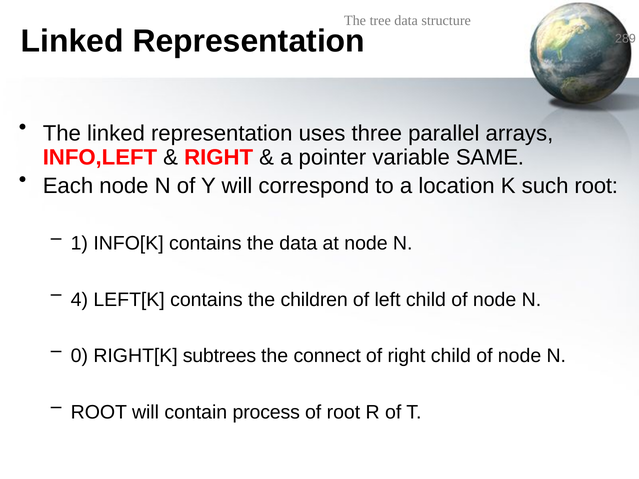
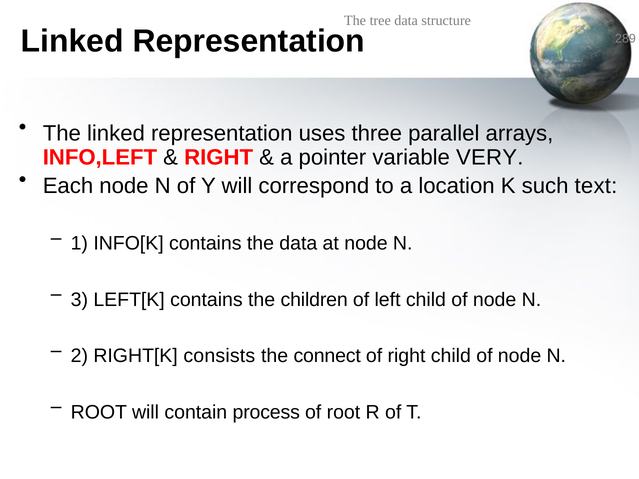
SAME: SAME -> VERY
such root: root -> text
4: 4 -> 3
0: 0 -> 2
subtrees: subtrees -> consists
